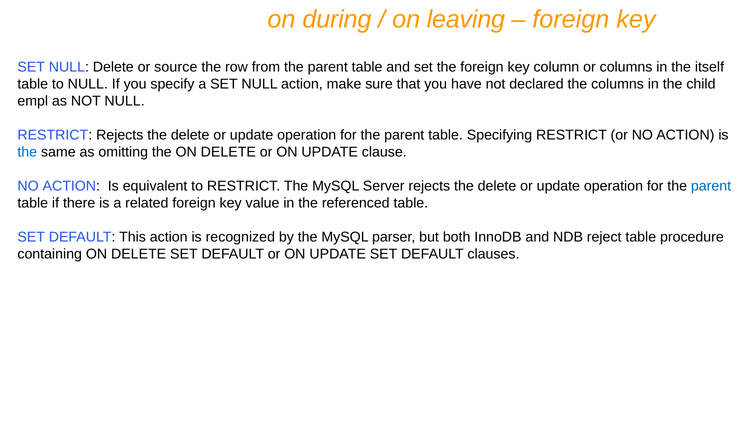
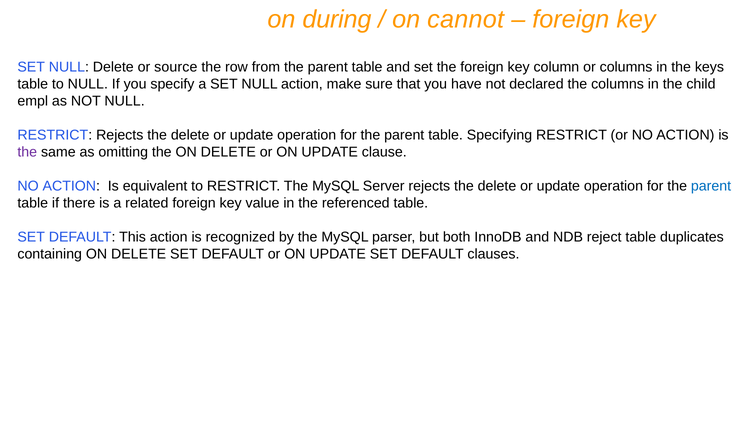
leaving: leaving -> cannot
itself: itself -> keys
the at (27, 152) colour: blue -> purple
procedure: procedure -> duplicates
